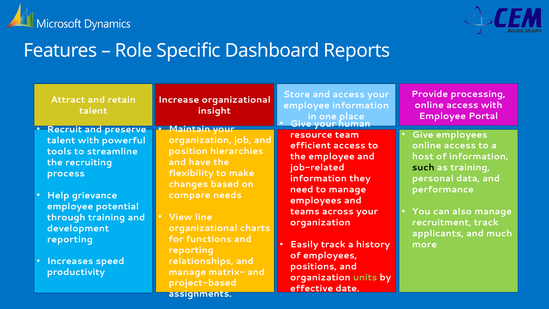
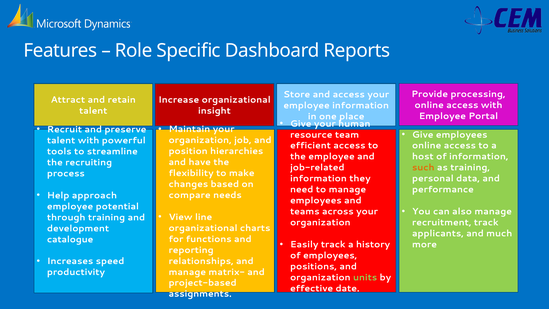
such colour: black -> orange
grievance: grievance -> approach
reporting at (70, 239): reporting -> catalogue
